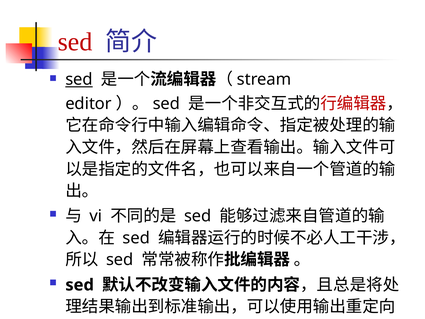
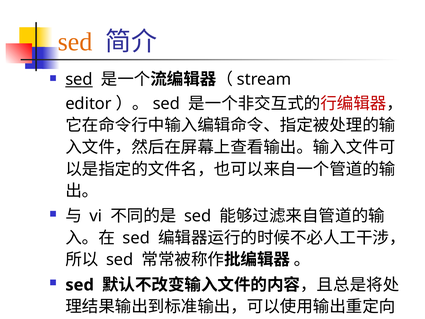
sed at (75, 42) colour: red -> orange
